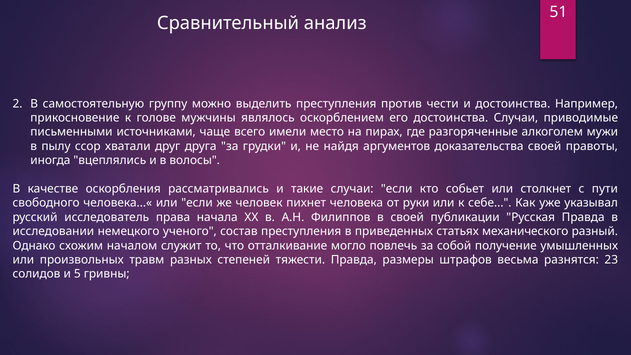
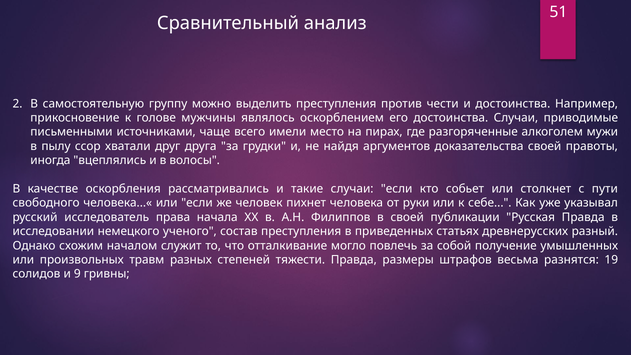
механического: механического -> древнерусских
23: 23 -> 19
5: 5 -> 9
